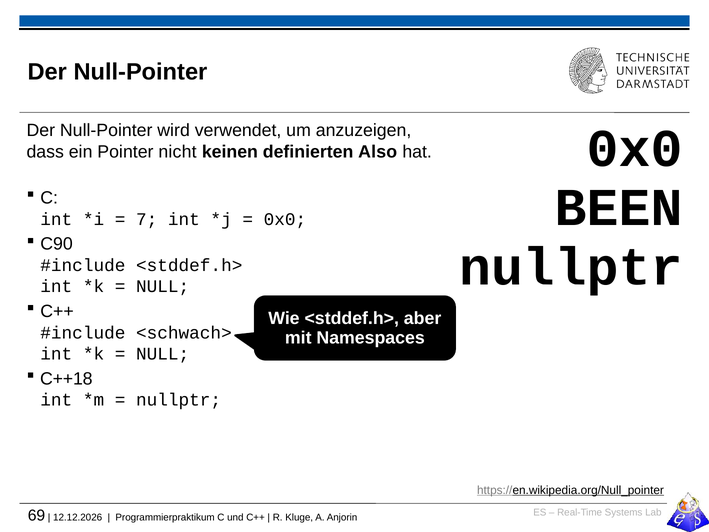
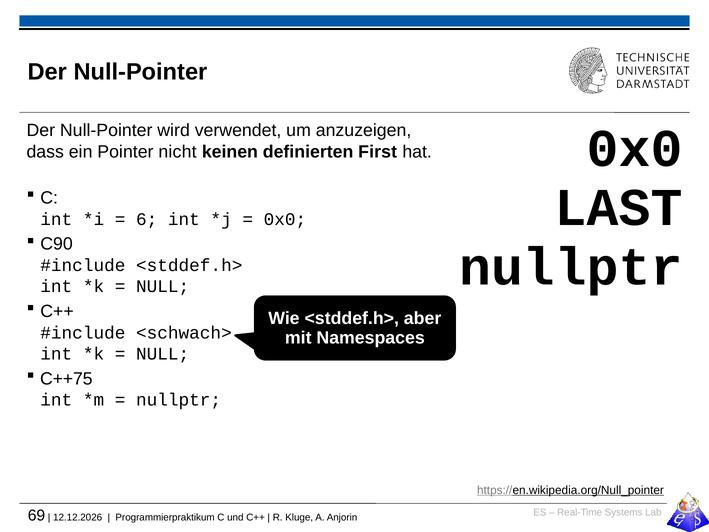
Also: Also -> First
BEEN: BEEN -> LAST
7: 7 -> 6
C++18: C++18 -> C++75
